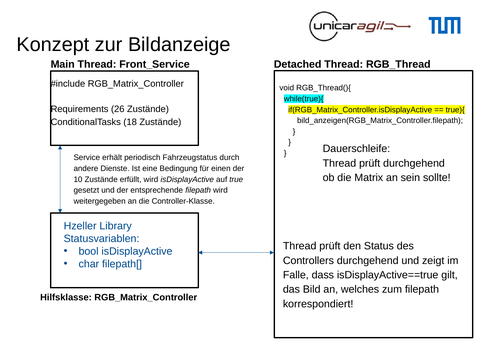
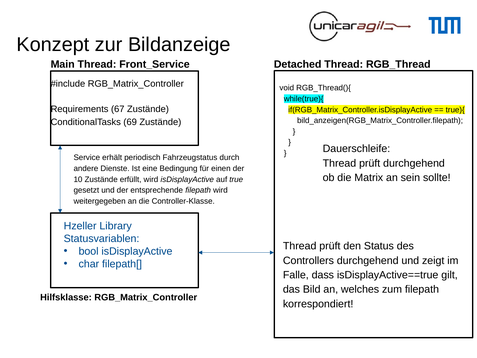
26: 26 -> 67
18: 18 -> 69
